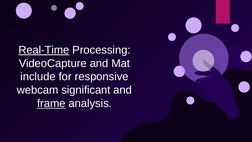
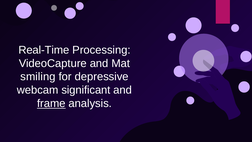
Real-Time underline: present -> none
include: include -> smiling
responsive: responsive -> depressive
